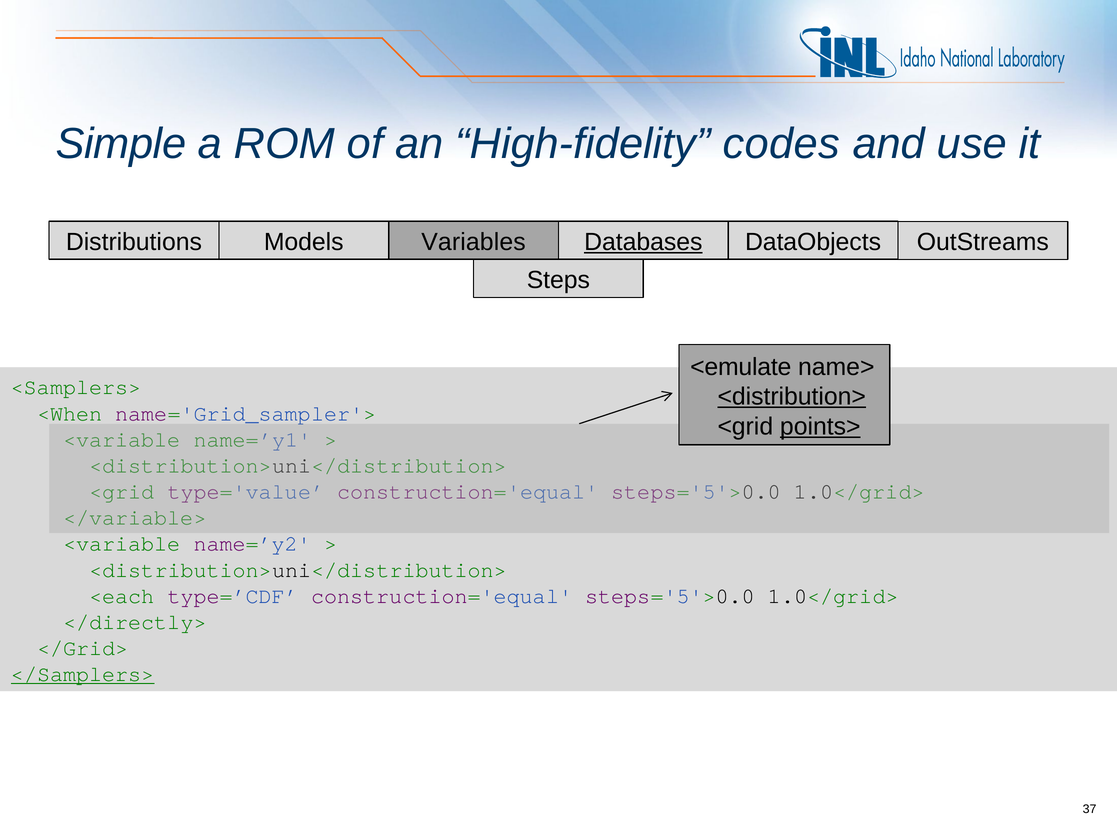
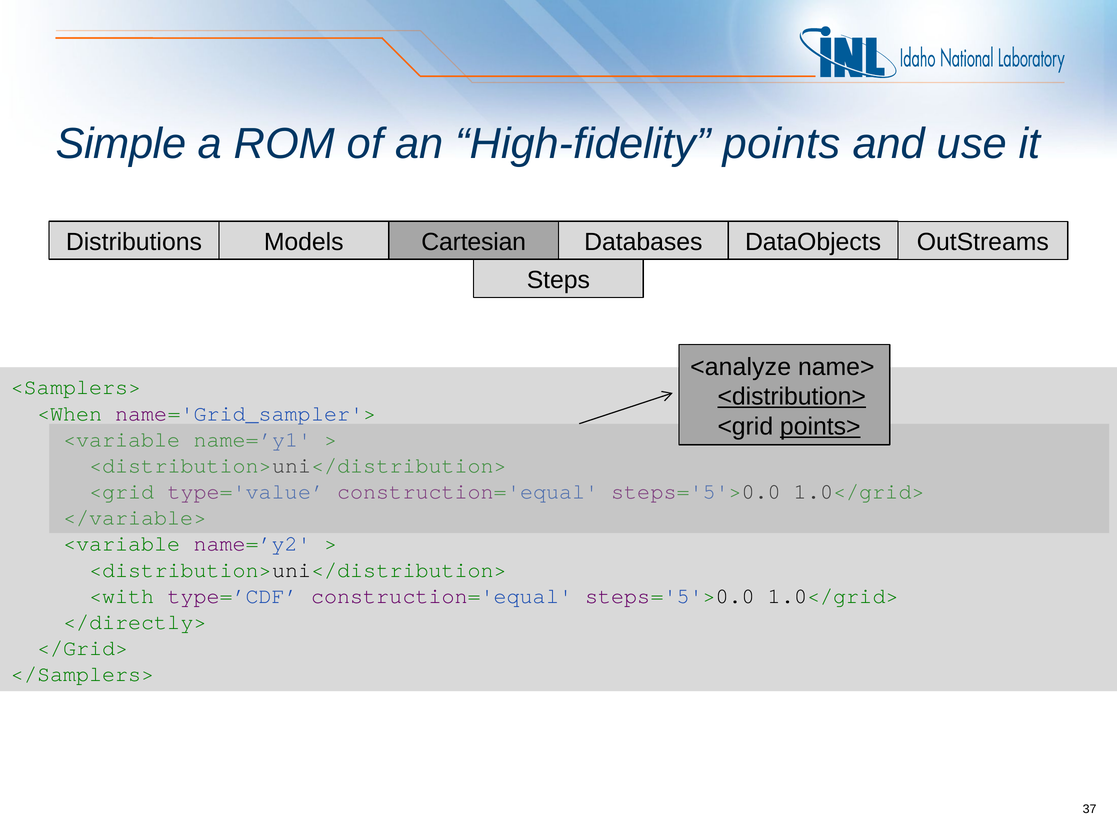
codes: codes -> points
Variables: Variables -> Cartesian
Databases underline: present -> none
<emulate: <emulate -> <analyze
<each: <each -> <with
</Samplers> underline: present -> none
